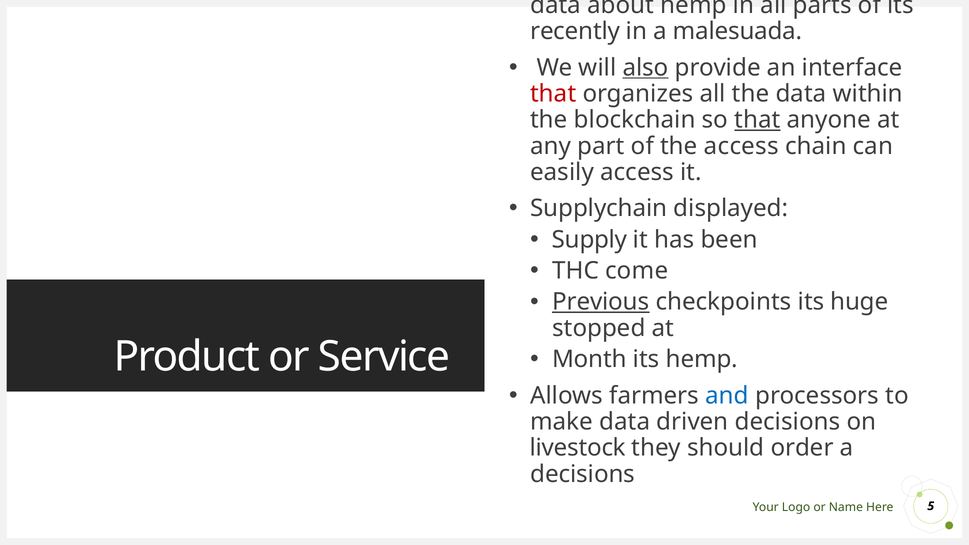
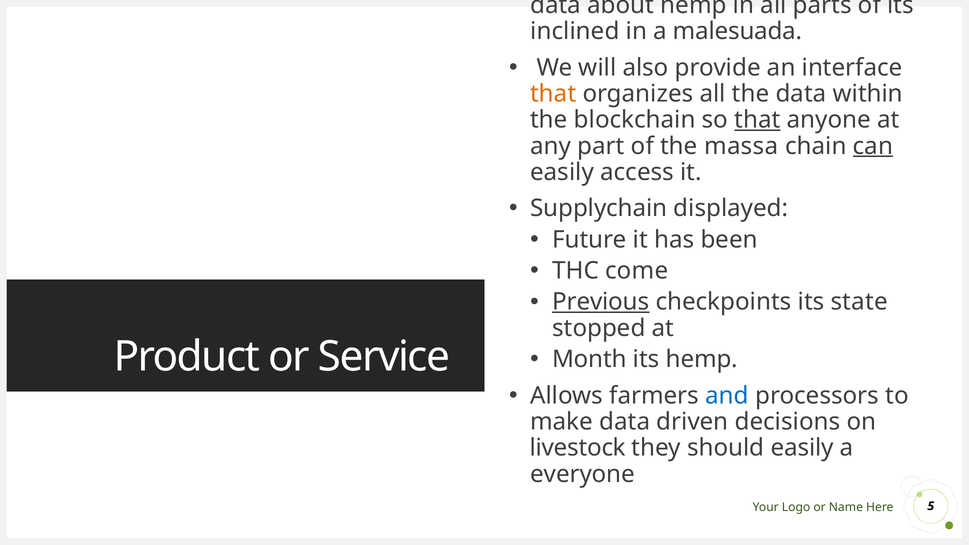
recently: recently -> inclined
also underline: present -> none
that at (553, 94) colour: red -> orange
the access: access -> massa
can underline: none -> present
Supply: Supply -> Future
huge: huge -> state
should order: order -> easily
decisions at (583, 474): decisions -> everyone
